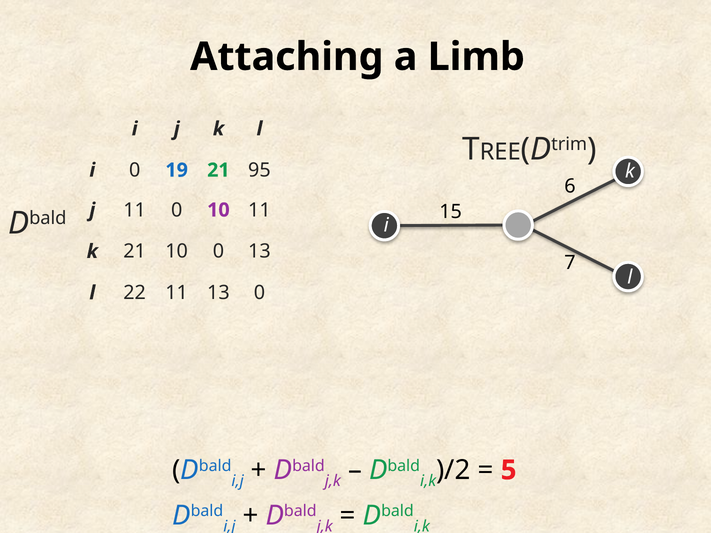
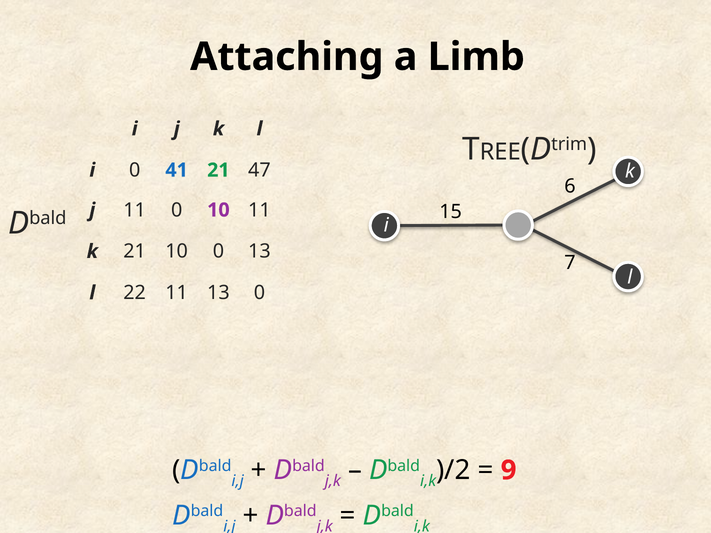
19: 19 -> 41
95: 95 -> 47
5: 5 -> 9
